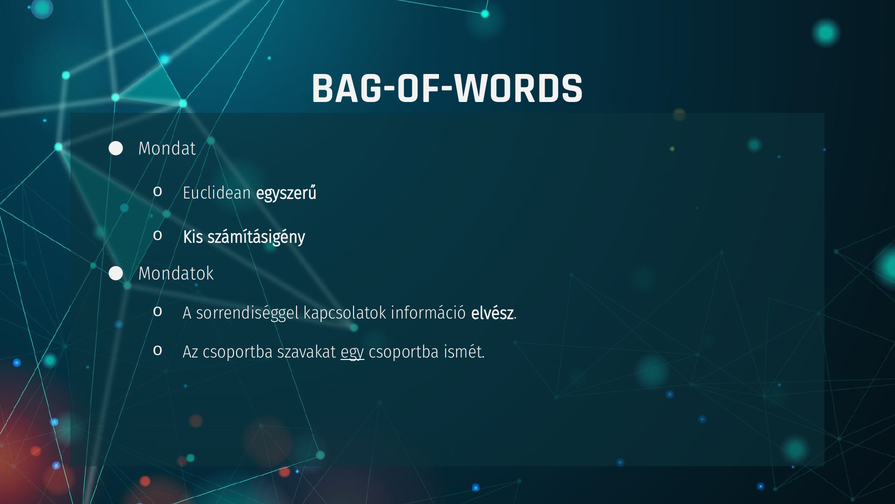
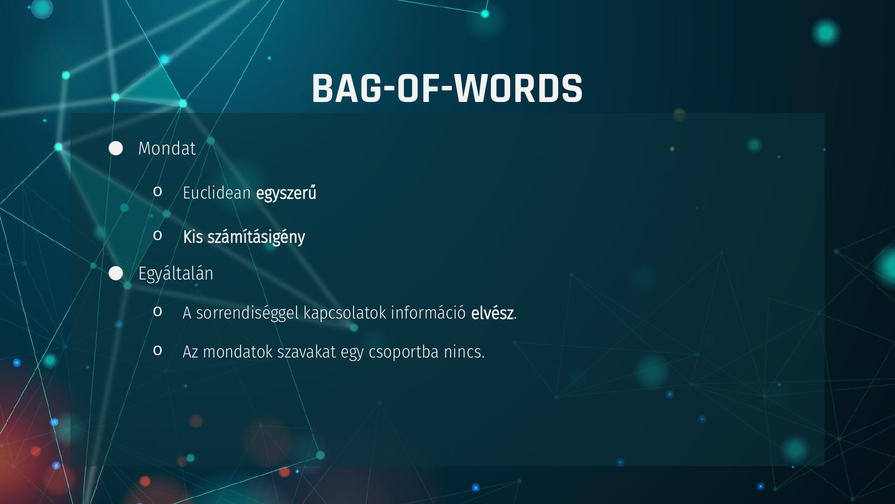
Mondatok: Mondatok -> Egyáltalán
Az csoportba: csoportba -> mondatok
egy underline: present -> none
ismét: ismét -> nincs
